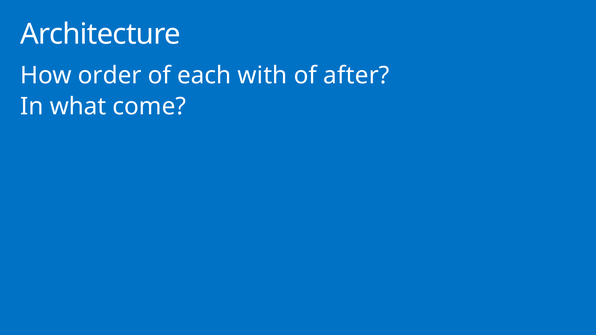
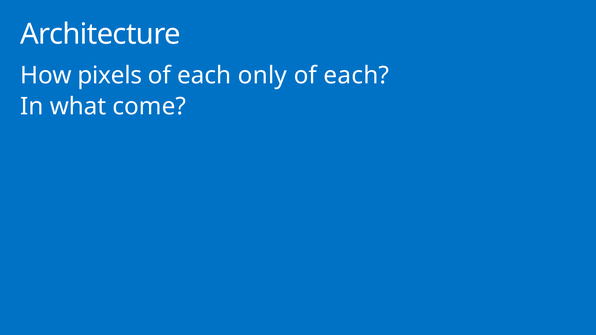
order: order -> pixels
with: with -> only
after at (356, 75): after -> each
